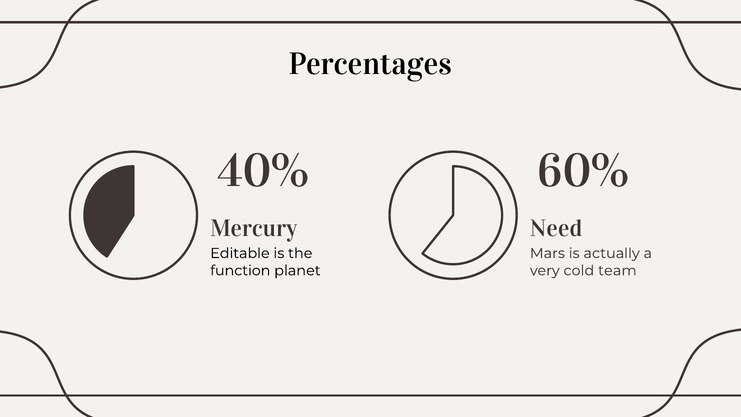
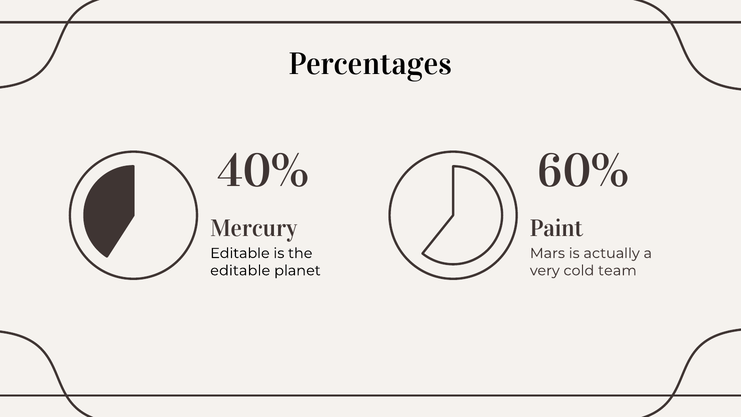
Need: Need -> Paint
function at (240, 270): function -> editable
